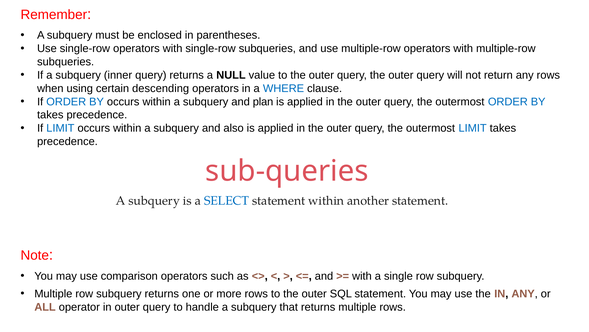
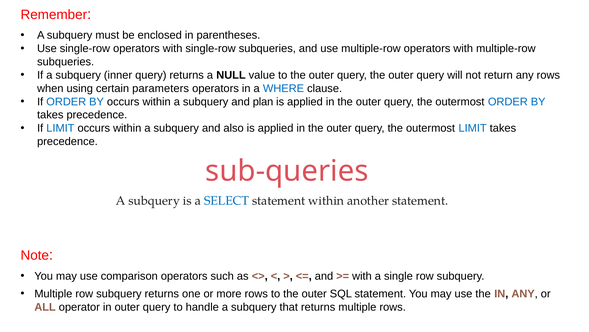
descending: descending -> parameters
